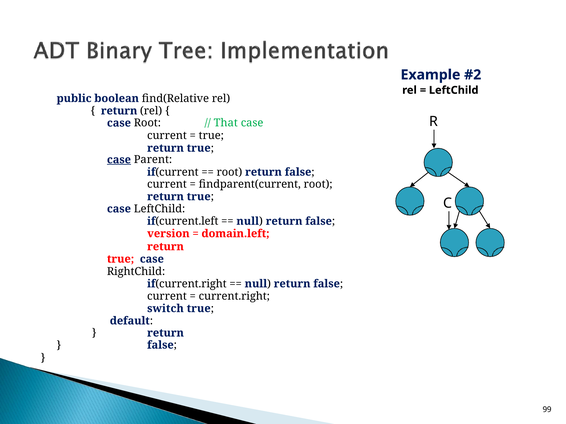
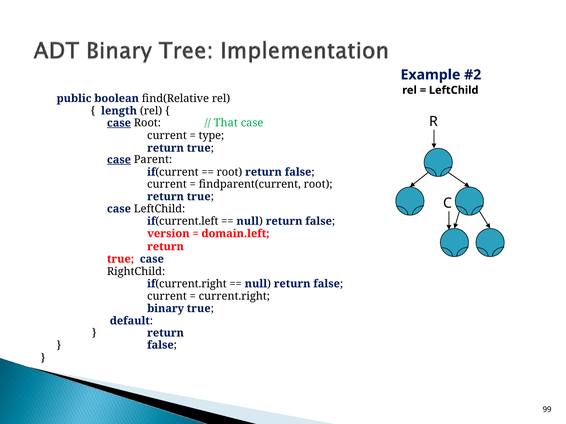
return at (119, 111): return -> length
case at (119, 123) underline: none -> present
true at (211, 136): true -> type
switch: switch -> binary
